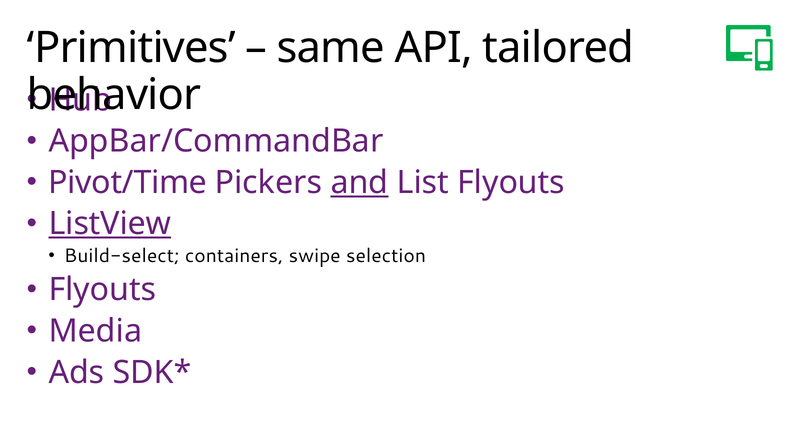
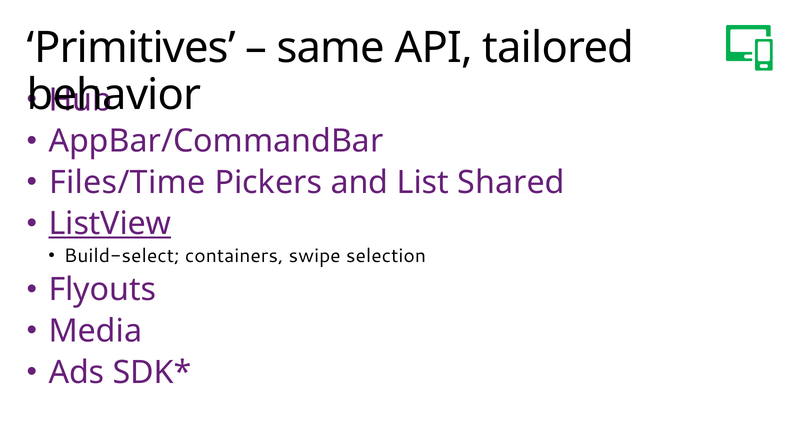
Pivot/Time: Pivot/Time -> Files/Time
and underline: present -> none
List Flyouts: Flyouts -> Shared
